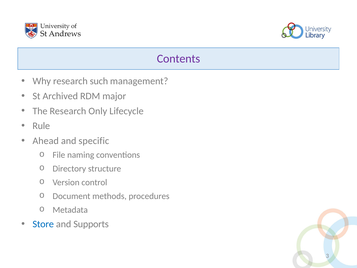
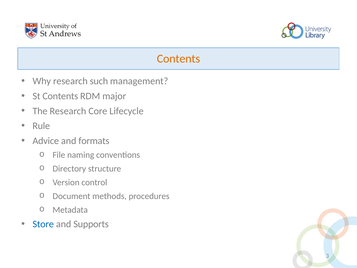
Contents at (178, 59) colour: purple -> orange
St Archived: Archived -> Contents
Only: Only -> Core
Ahead: Ahead -> Advice
specific: specific -> formats
